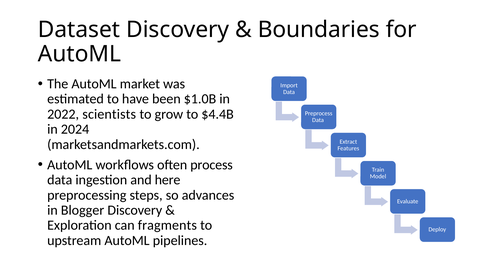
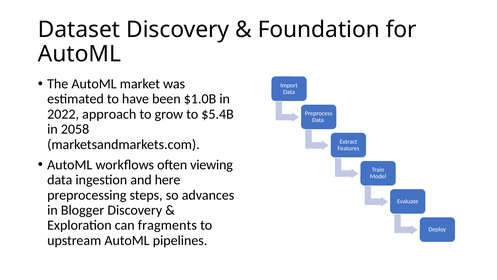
Boundaries: Boundaries -> Foundation
scientists: scientists -> approach
$4.4B: $4.4B -> $5.4B
2024: 2024 -> 2058
process: process -> viewing
